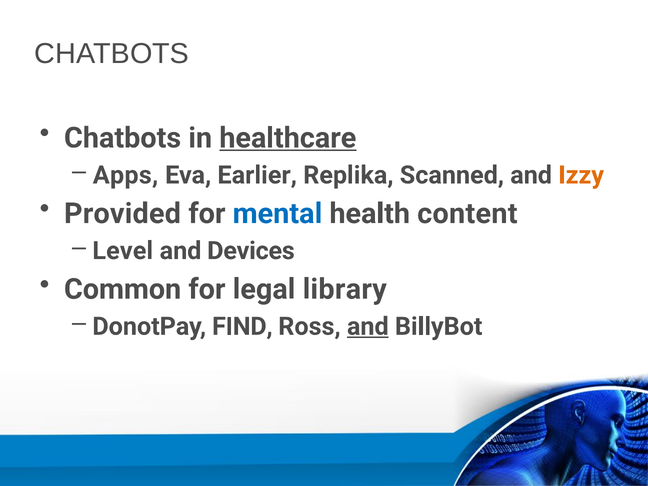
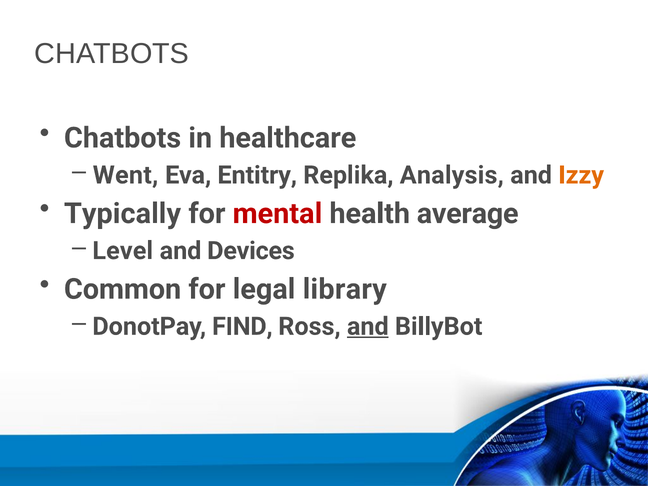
healthcare underline: present -> none
Apps: Apps -> Went
Earlier: Earlier -> Entitry
Scanned: Scanned -> Analysis
Provided: Provided -> Typically
mental colour: blue -> red
content: content -> average
